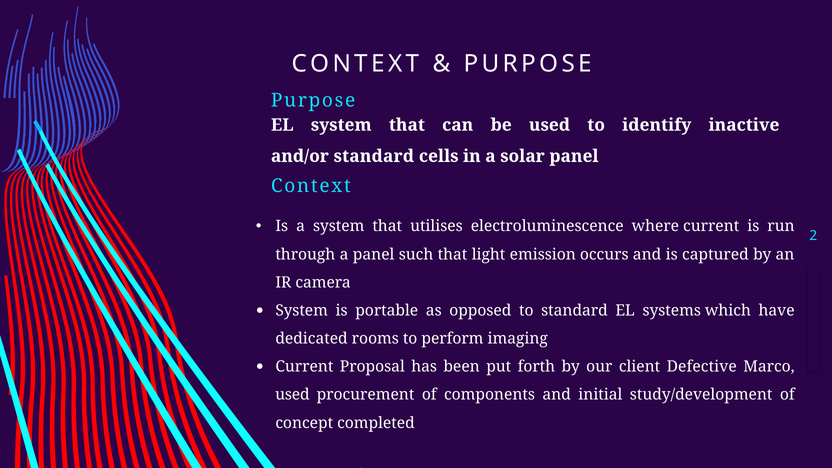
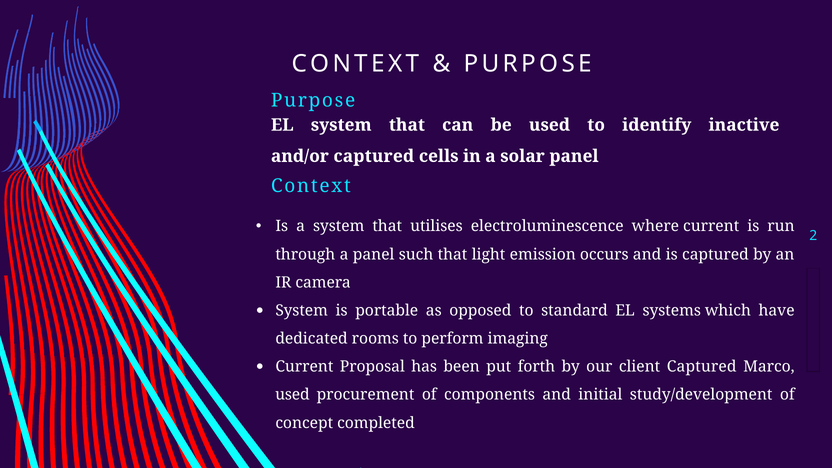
and/or standard: standard -> captured
client Defective: Defective -> Captured
